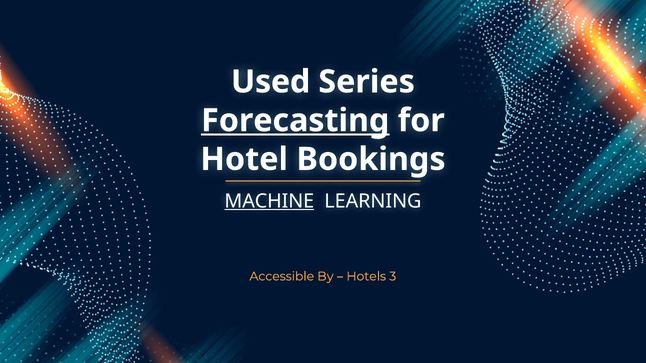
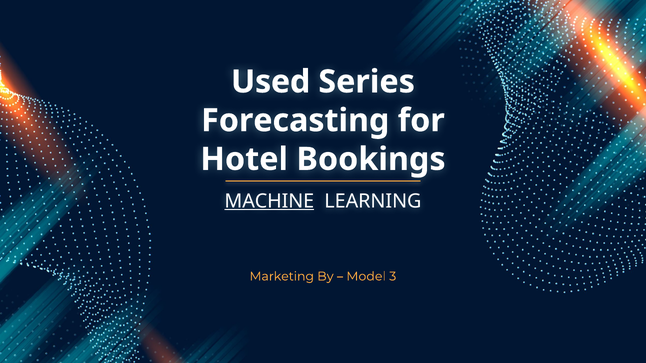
Forecasting underline: present -> none
Accessible: Accessible -> Marketing
Hotels: Hotels -> Model
